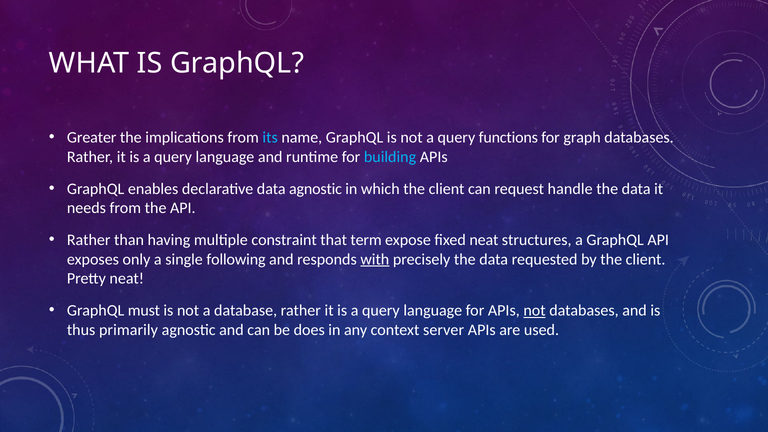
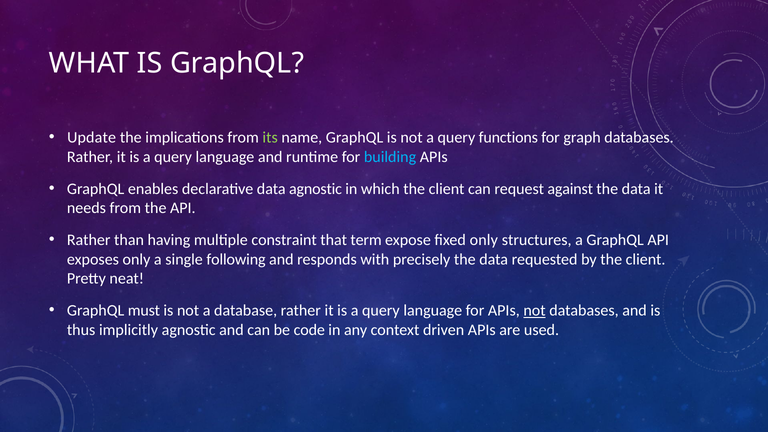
Greater: Greater -> Update
its colour: light blue -> light green
handle: handle -> against
fixed neat: neat -> only
with underline: present -> none
primarily: primarily -> implicitly
does: does -> code
server: server -> driven
